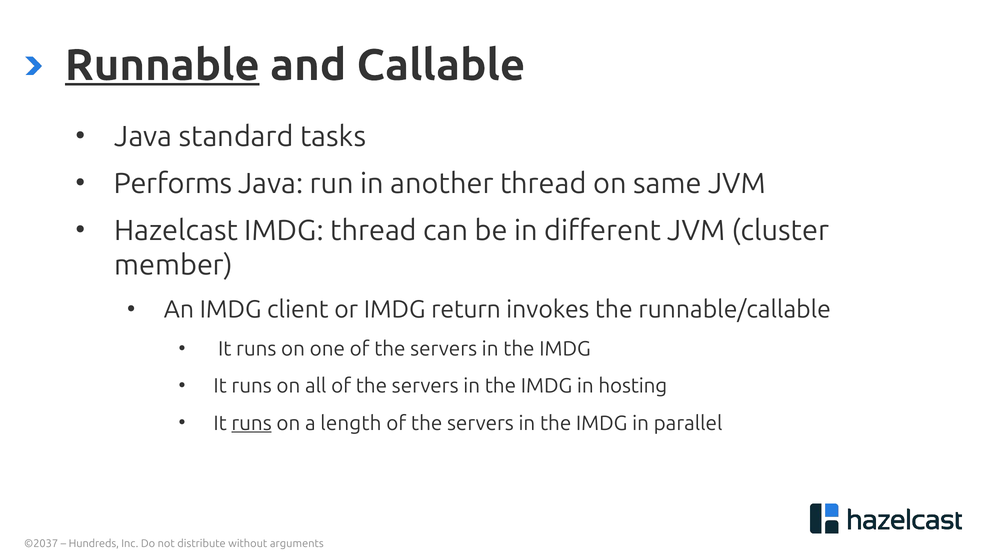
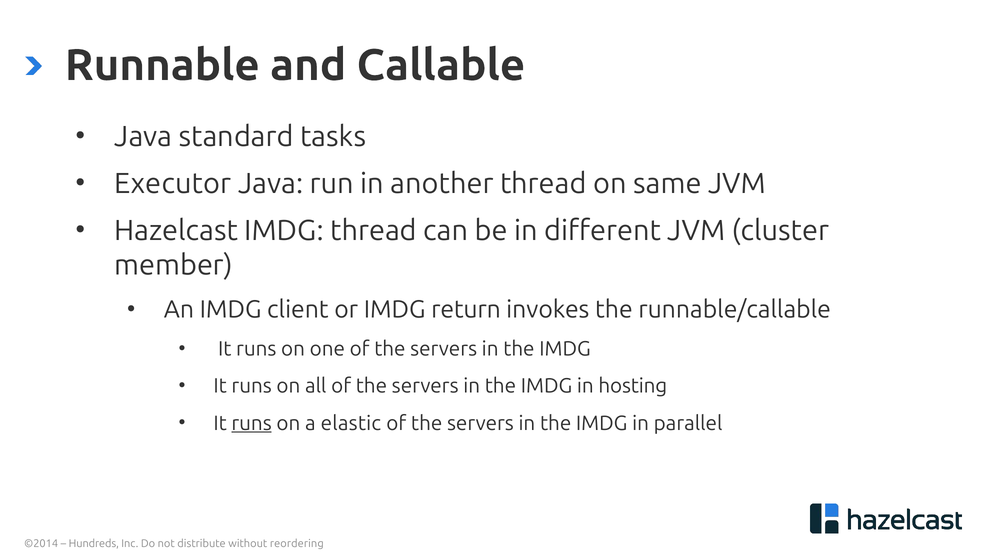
Runnable underline: present -> none
Performs: Performs -> Executor
length: length -> elastic
©2037: ©2037 -> ©2014
arguments: arguments -> reordering
